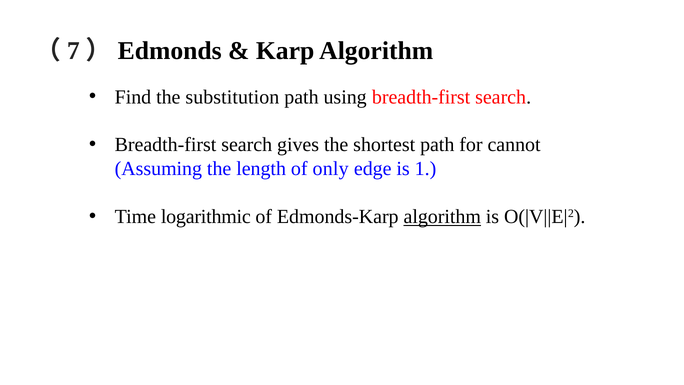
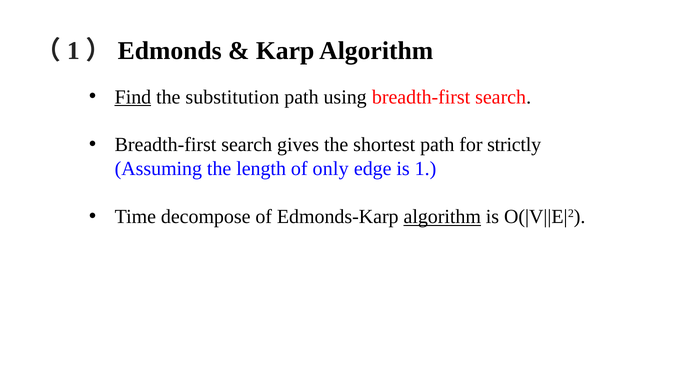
7 at (73, 51): 7 -> 1
Find underline: none -> present
cannot: cannot -> strictly
logarithmic: logarithmic -> decompose
